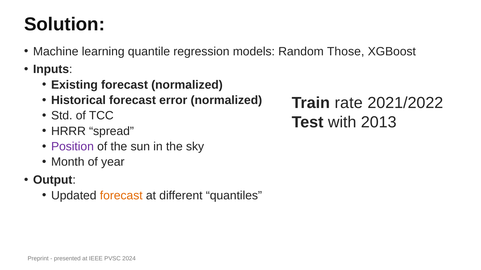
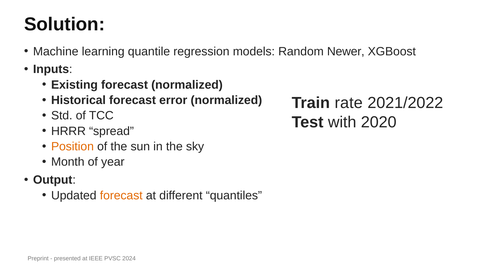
Those: Those -> Newer
2013: 2013 -> 2020
Position colour: purple -> orange
